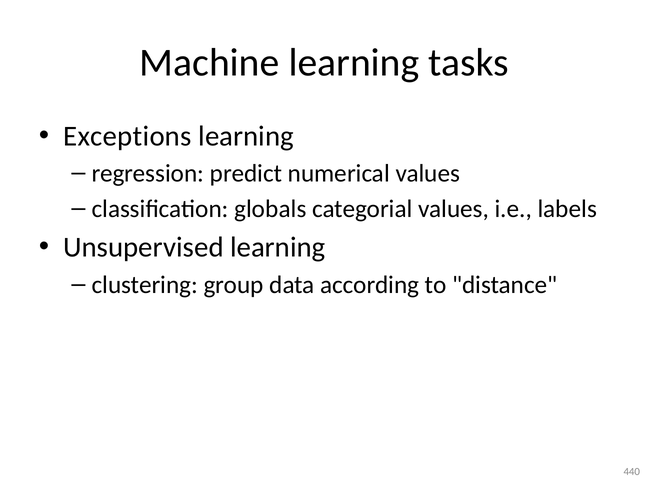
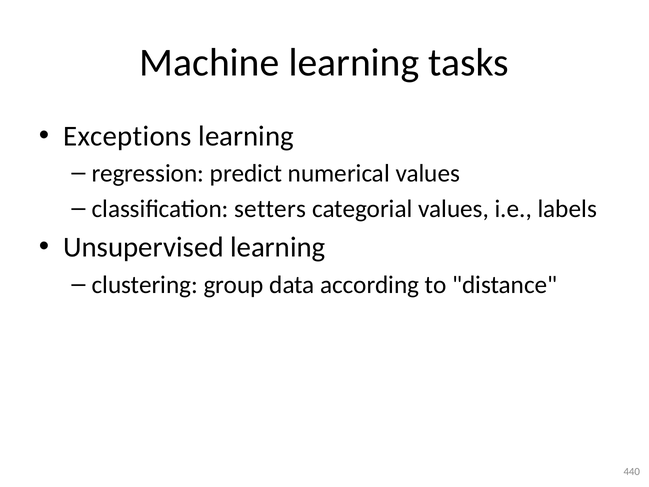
globals: globals -> setters
